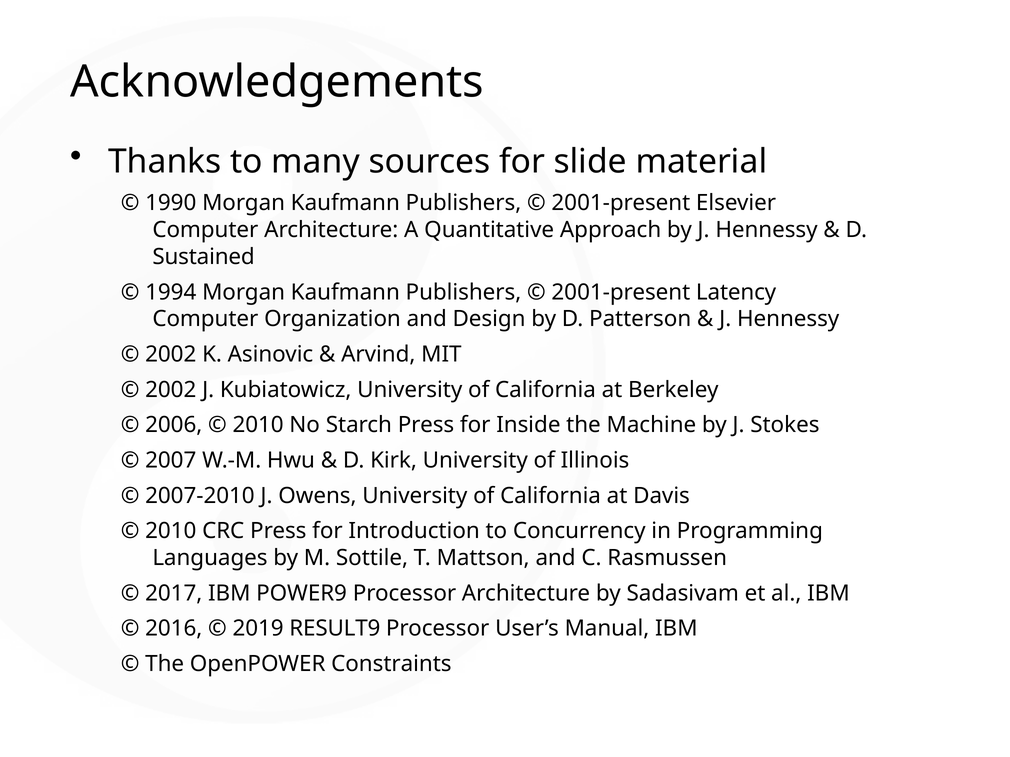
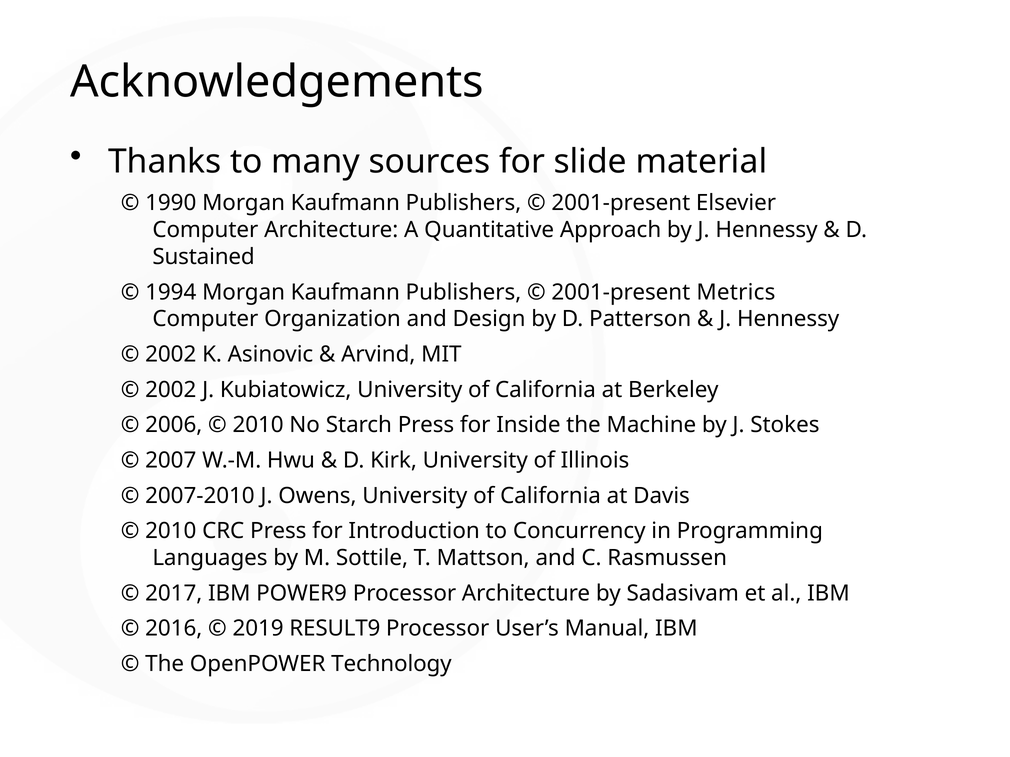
Latency: Latency -> Metrics
Constraints: Constraints -> Technology
